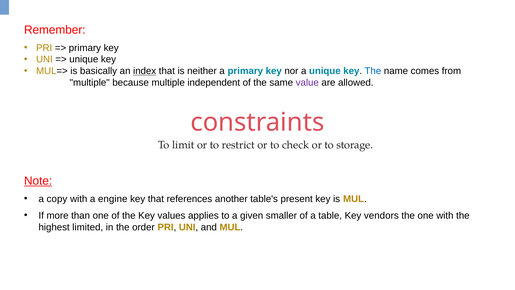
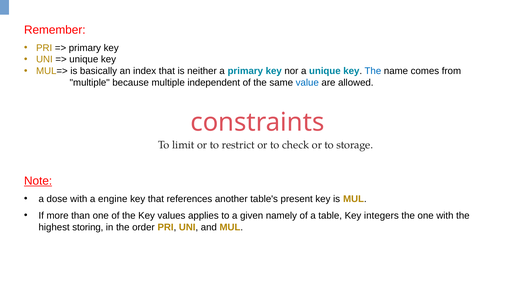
index underline: present -> none
value colour: purple -> blue
copy: copy -> dose
smaller: smaller -> namely
vendors: vendors -> integers
limited: limited -> storing
